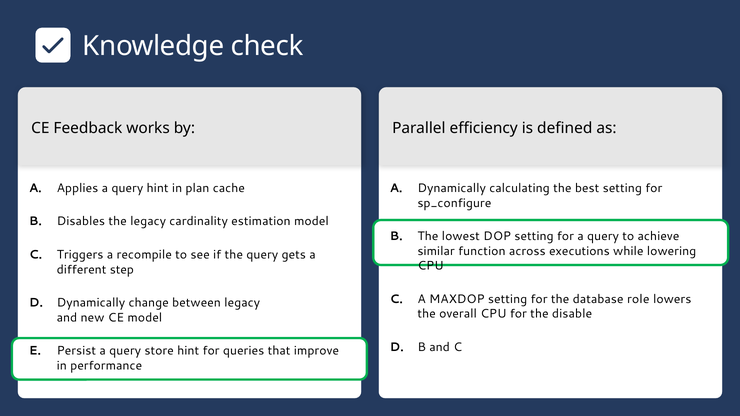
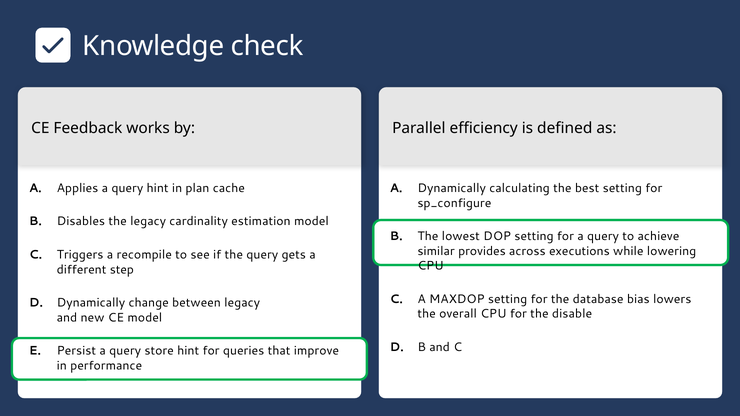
function: function -> provides
role: role -> bias
